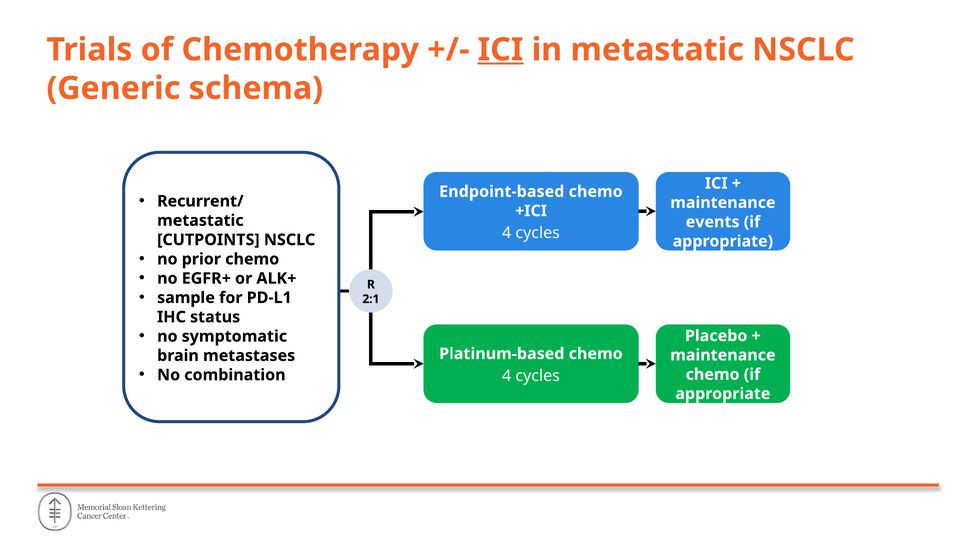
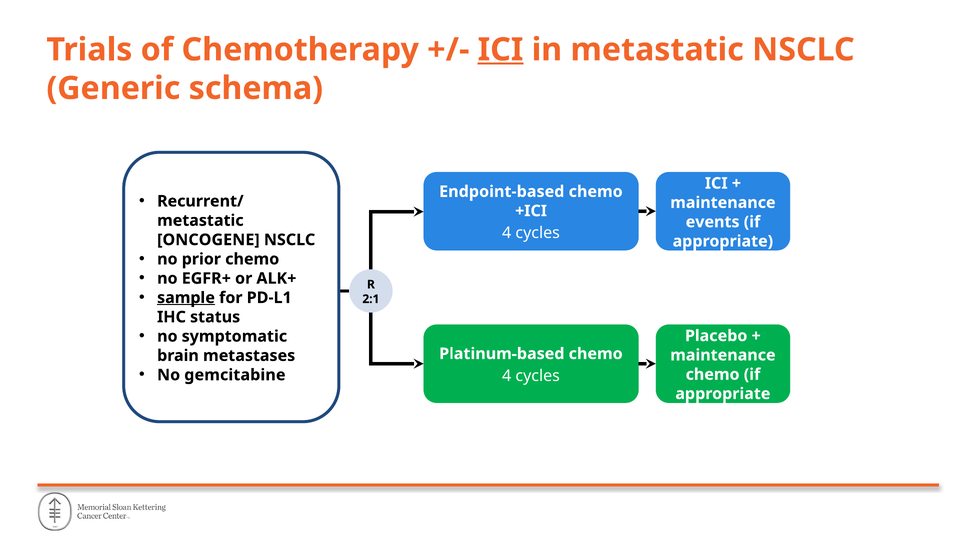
CUTPOINTS: CUTPOINTS -> ONCOGENE
sample underline: none -> present
combination: combination -> gemcitabine
